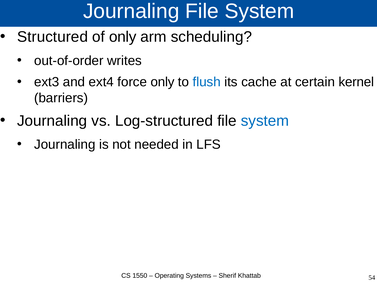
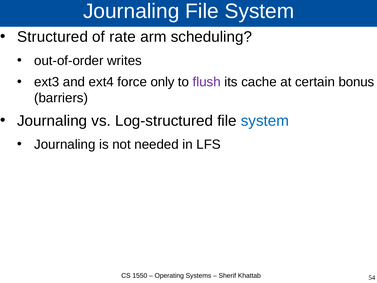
of only: only -> rate
flush colour: blue -> purple
kernel: kernel -> bonus
